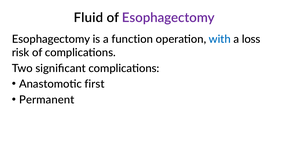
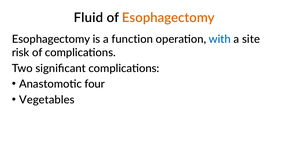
Esophagectomy at (168, 18) colour: purple -> orange
loss: loss -> site
first: first -> four
Permanent: Permanent -> Vegetables
